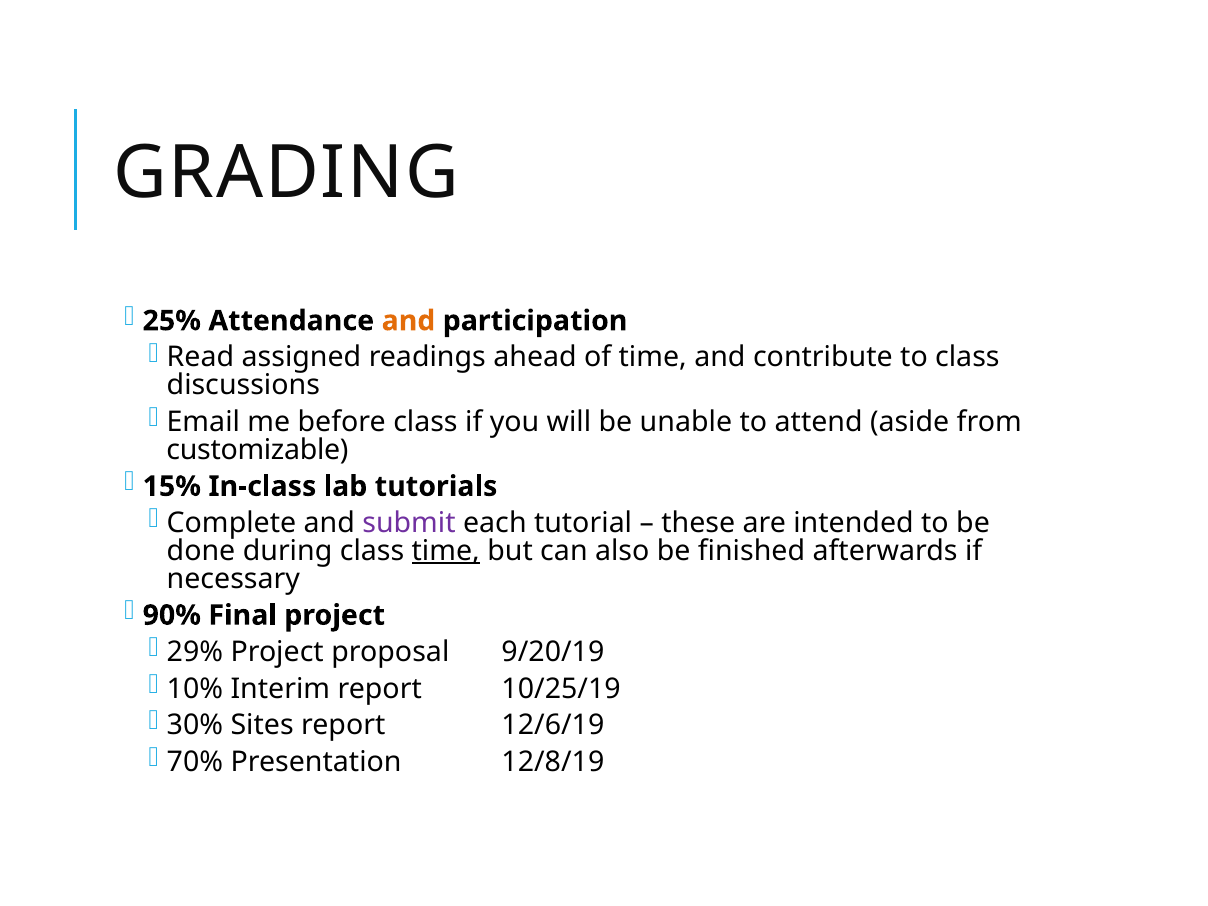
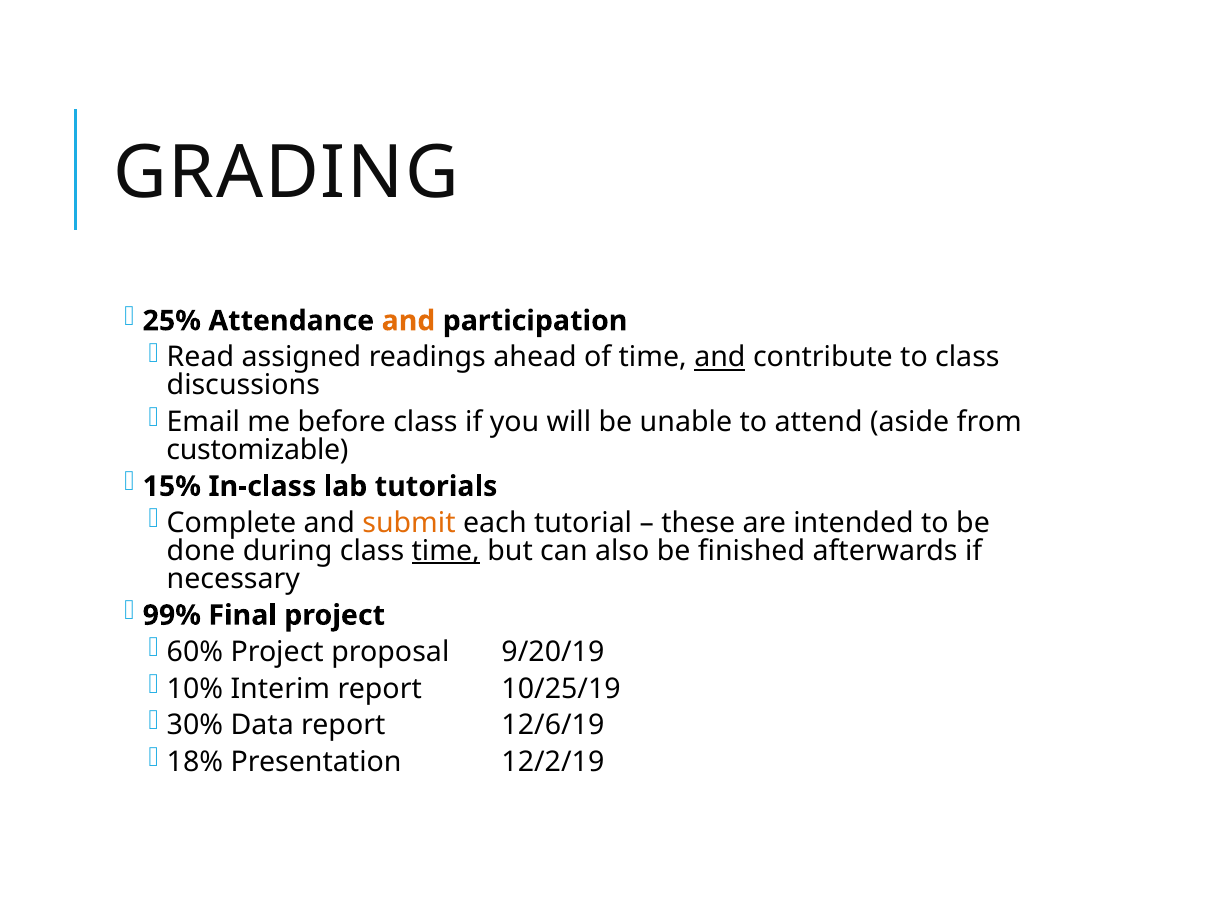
and at (720, 358) underline: none -> present
submit colour: purple -> orange
90%: 90% -> 99%
29%: 29% -> 60%
Sites: Sites -> Data
70%: 70% -> 18%
12/8/19: 12/8/19 -> 12/2/19
